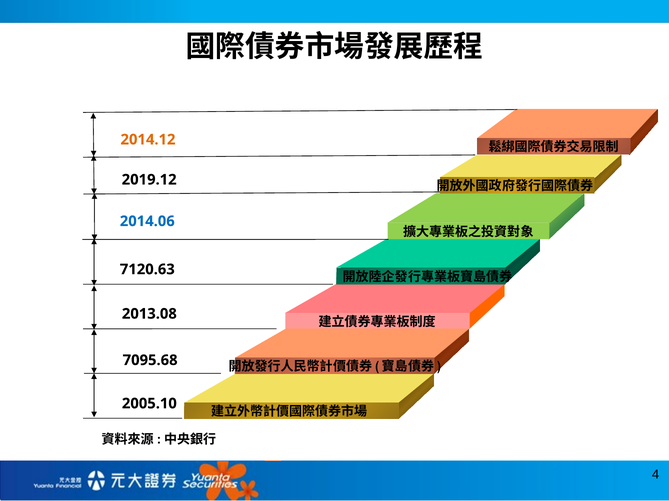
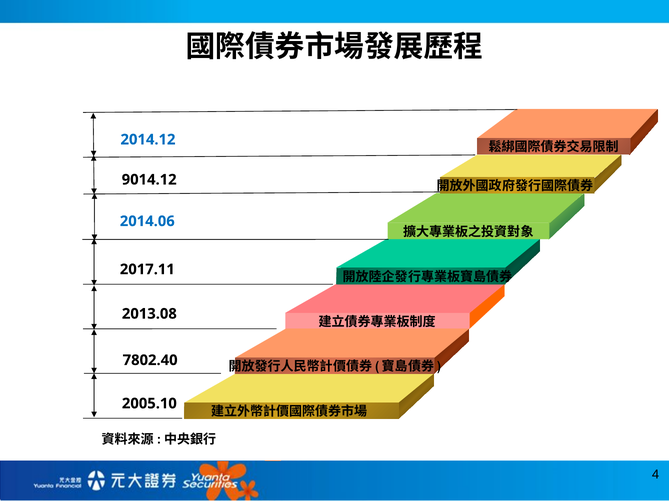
2014.12 colour: orange -> blue
2019.12: 2019.12 -> 9014.12
7120.63: 7120.63 -> 2017.11
7095.68: 7095.68 -> 7802.40
